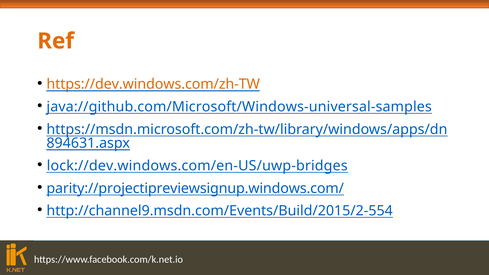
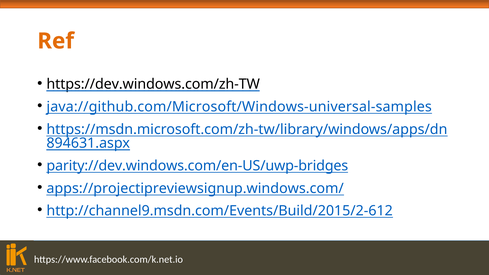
https://dev.windows.com/zh-TW colour: orange -> black
lock://dev.windows.com/en-US/uwp-bridges: lock://dev.windows.com/en-US/uwp-bridges -> parity://dev.windows.com/en-US/uwp-bridges
parity://projectipreviewsignup.windows.com/: parity://projectipreviewsignup.windows.com/ -> apps://projectipreviewsignup.windows.com/
http://channel9.msdn.com/Events/Build/2015/2-554: http://channel9.msdn.com/Events/Build/2015/2-554 -> http://channel9.msdn.com/Events/Build/2015/2-612
